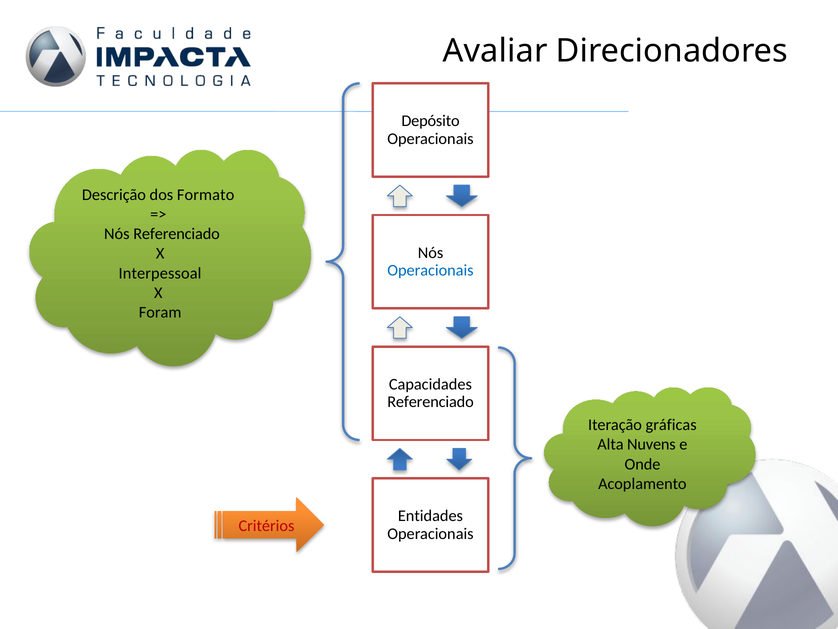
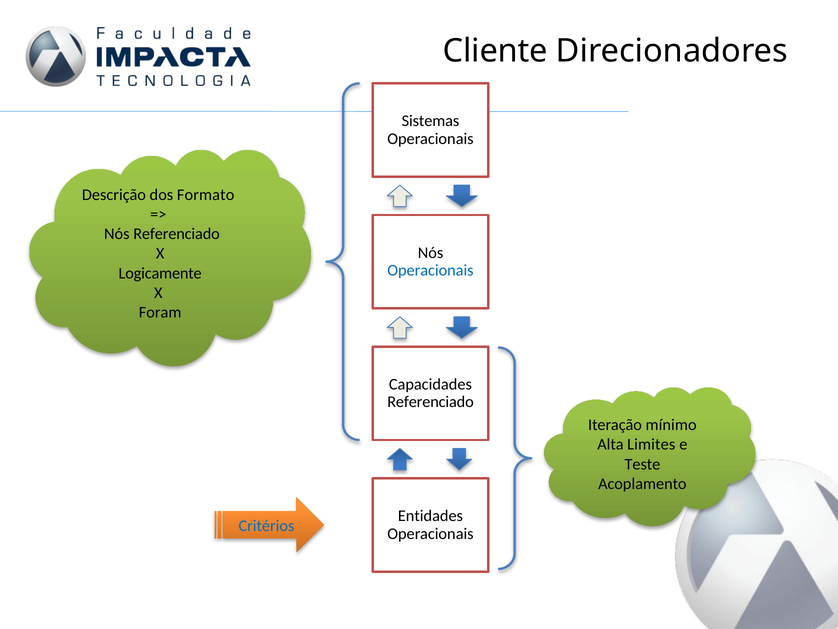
Avaliar: Avaliar -> Cliente
Depósito: Depósito -> Sistemas
Interpessoal: Interpessoal -> Logicamente
gráficas: gráficas -> mínimo
Nuvens: Nuvens -> Limites
Onde: Onde -> Teste
Critérios colour: red -> blue
